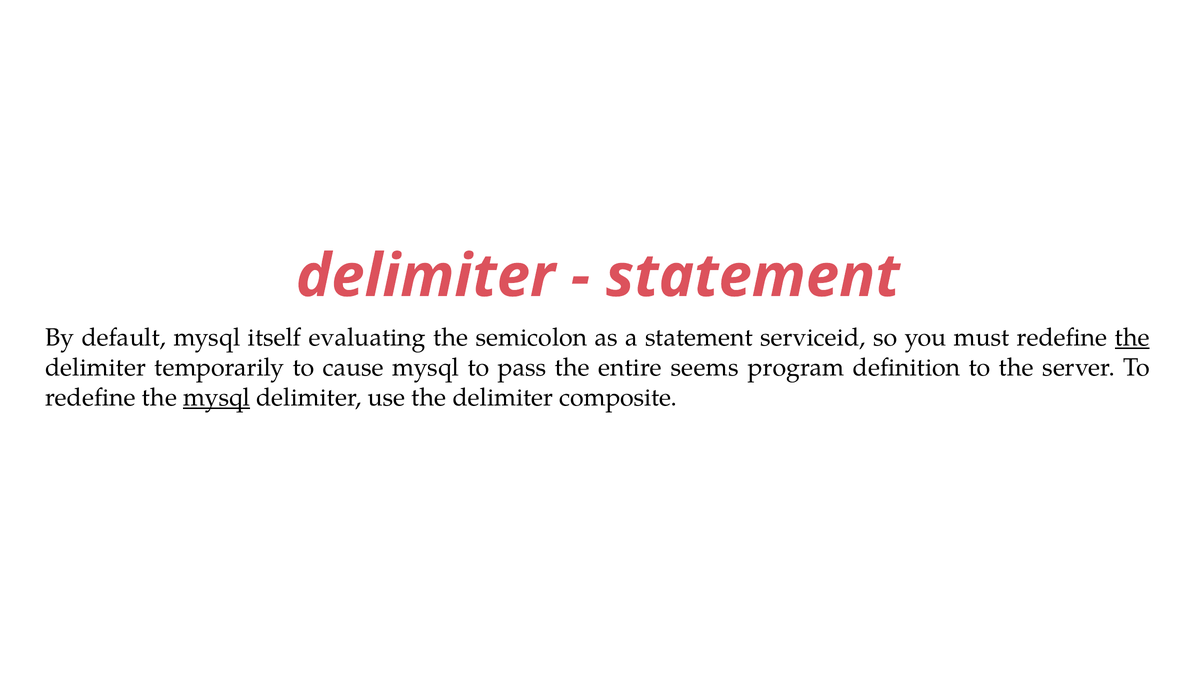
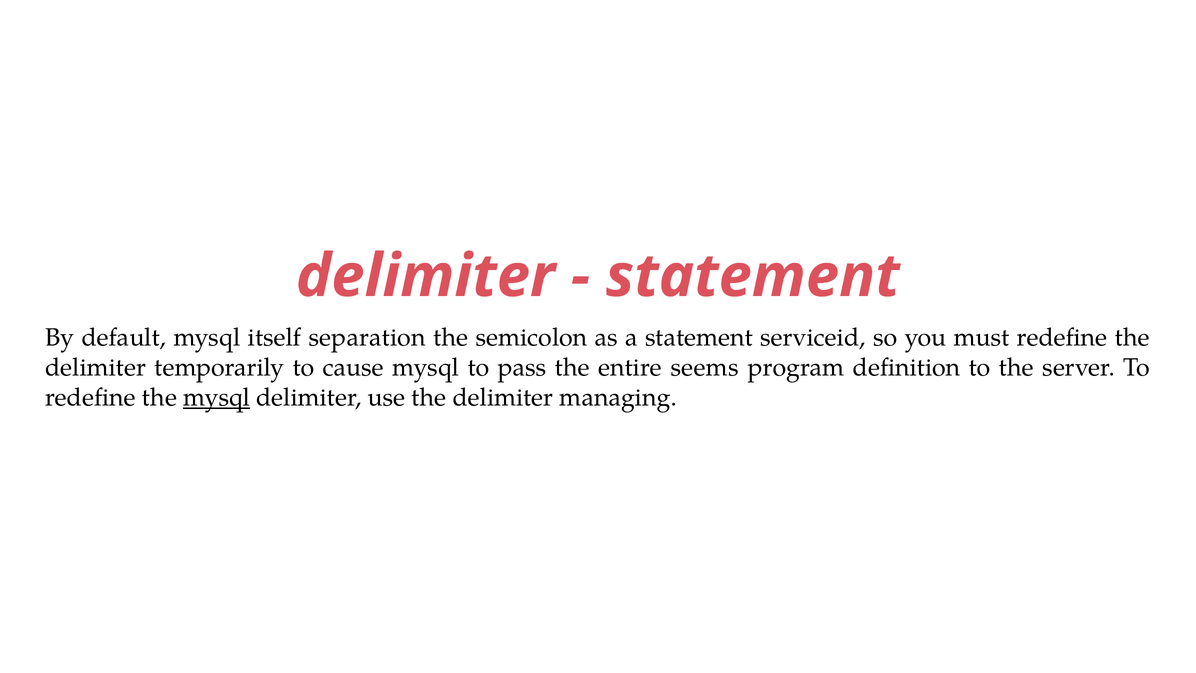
evaluating: evaluating -> separation
the at (1132, 338) underline: present -> none
composite: composite -> managing
